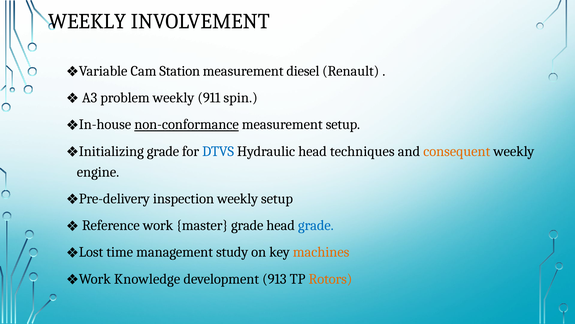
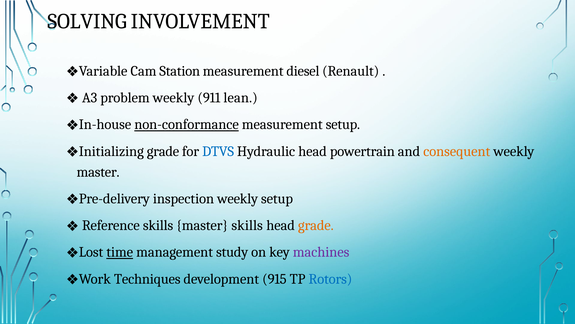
WEEKLY at (87, 21): WEEKLY -> SOLVING
spin: spin -> lean
techniques: techniques -> powertrain
engine at (98, 172): engine -> master
Reference work: work -> skills
master grade: grade -> skills
grade at (316, 225) colour: blue -> orange
time underline: none -> present
machines colour: orange -> purple
Knowledge: Knowledge -> Techniques
913: 913 -> 915
Rotors colour: orange -> blue
